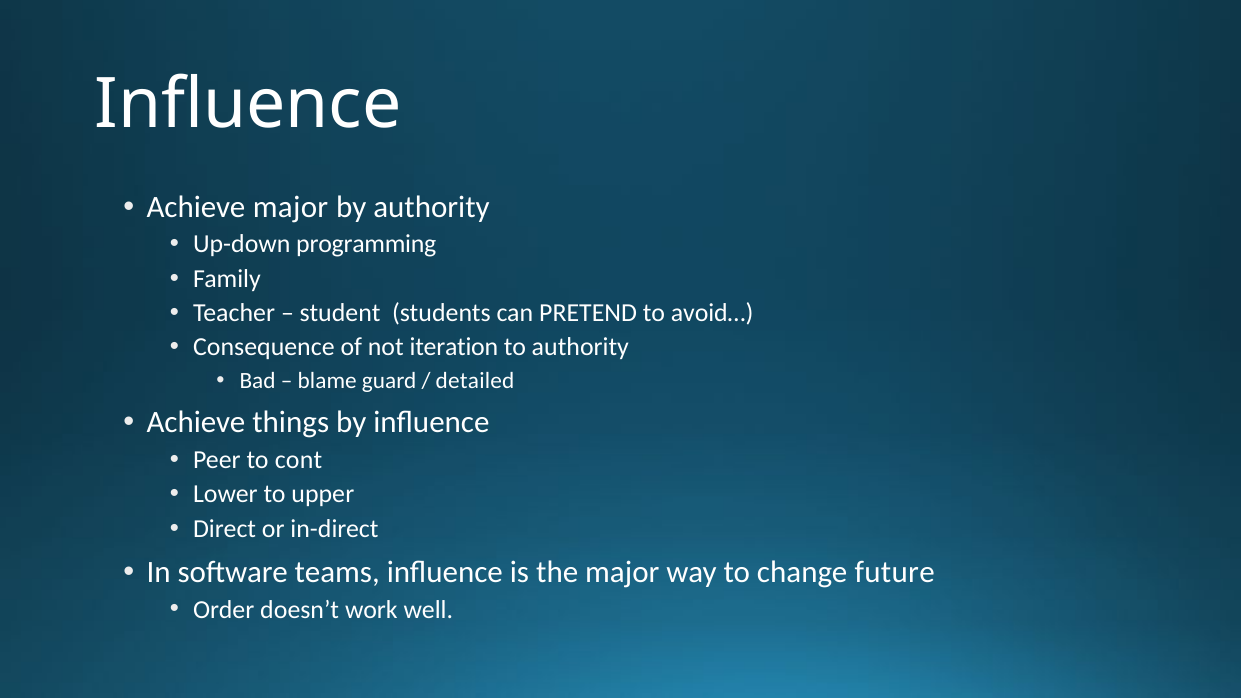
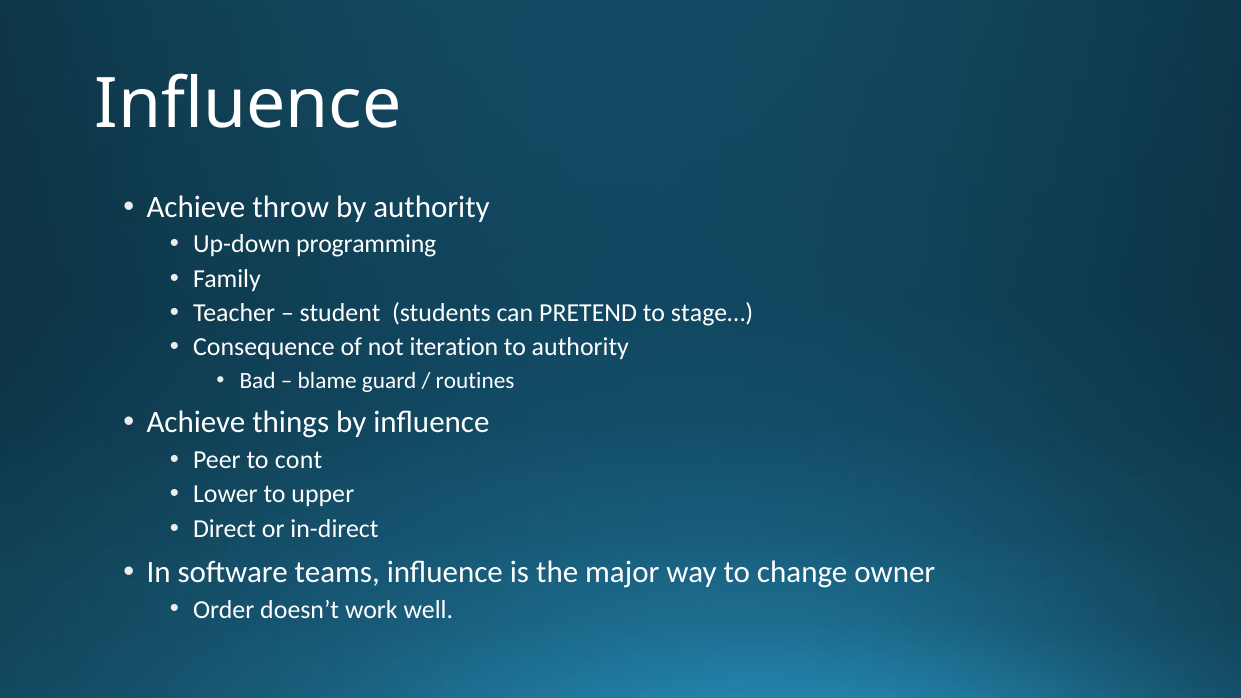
Achieve major: major -> throw
avoid…: avoid… -> stage…
detailed: detailed -> routines
future: future -> owner
